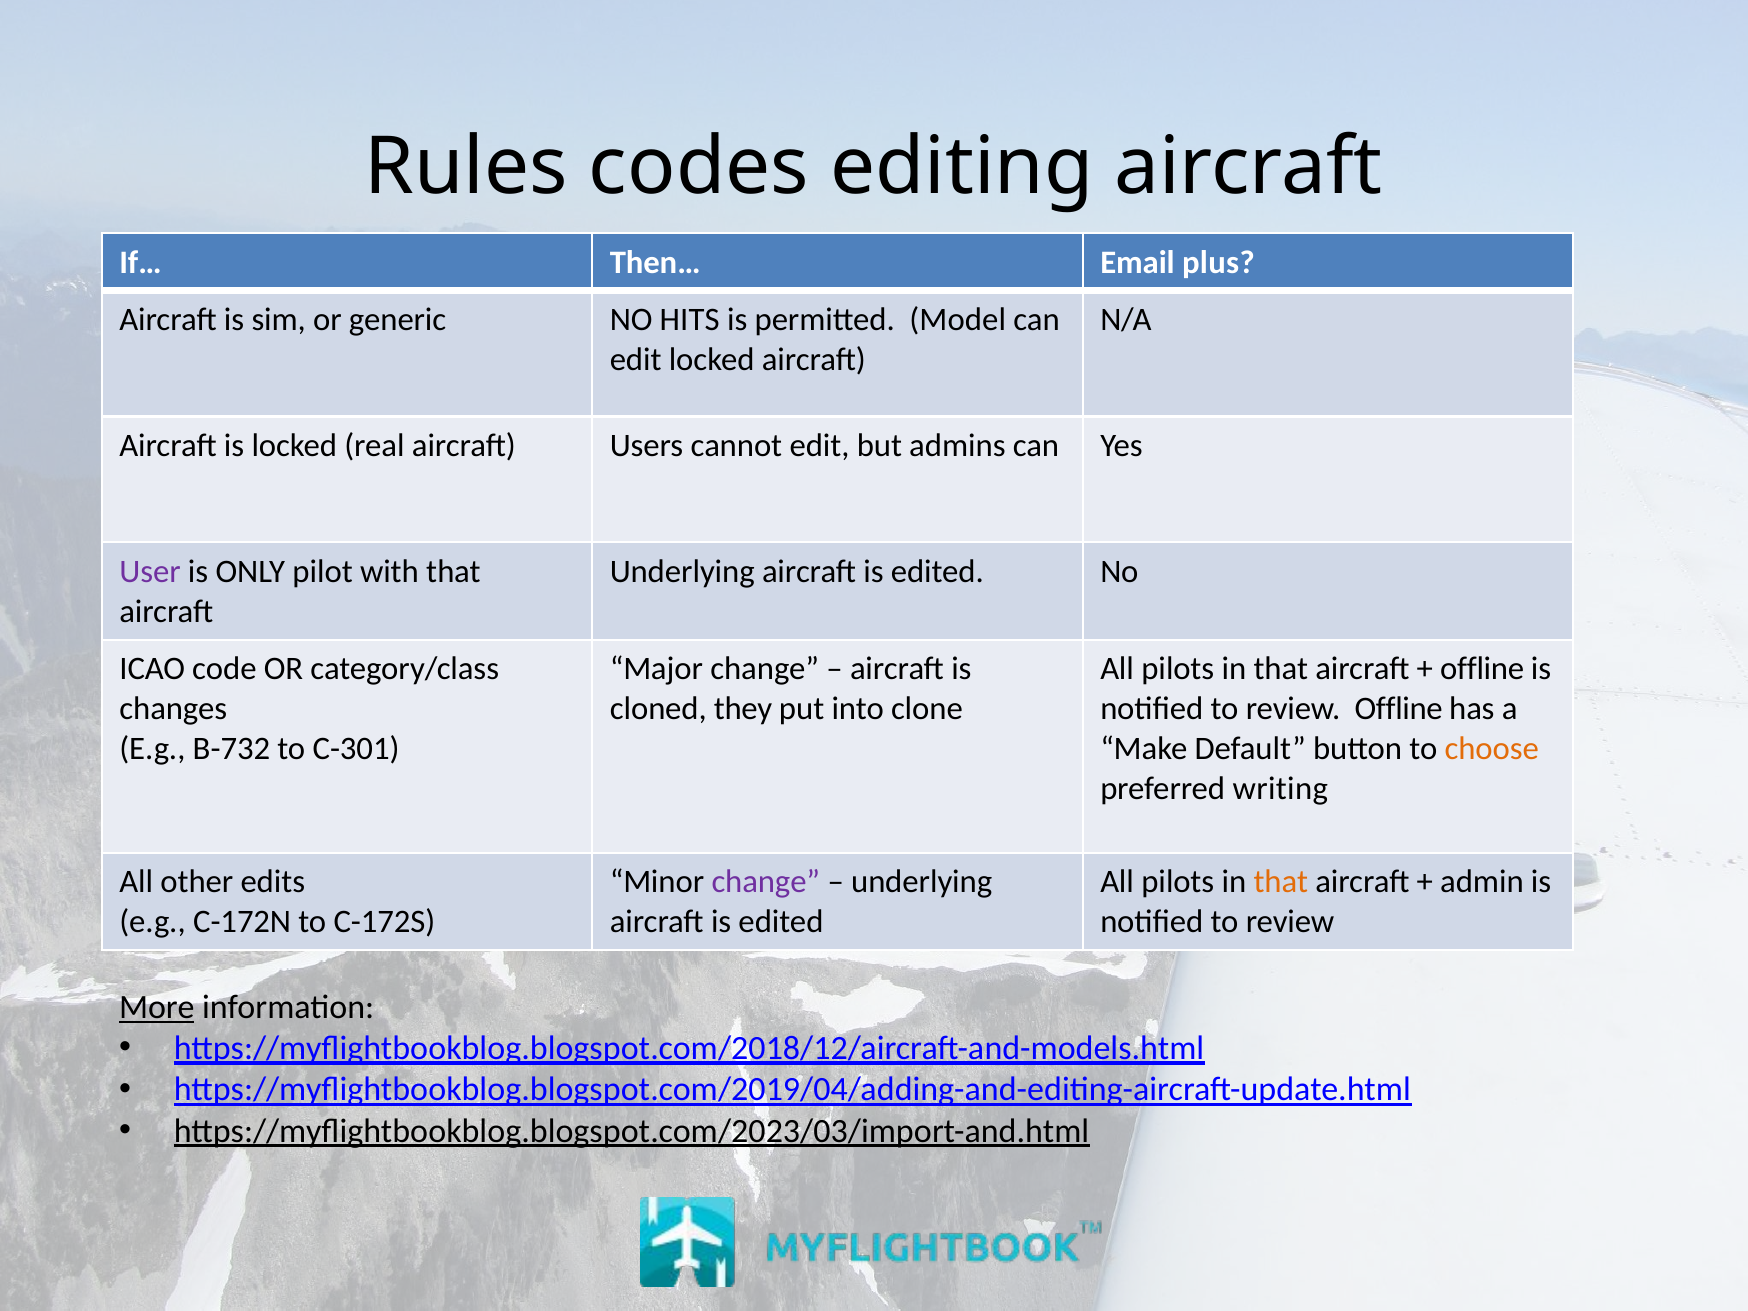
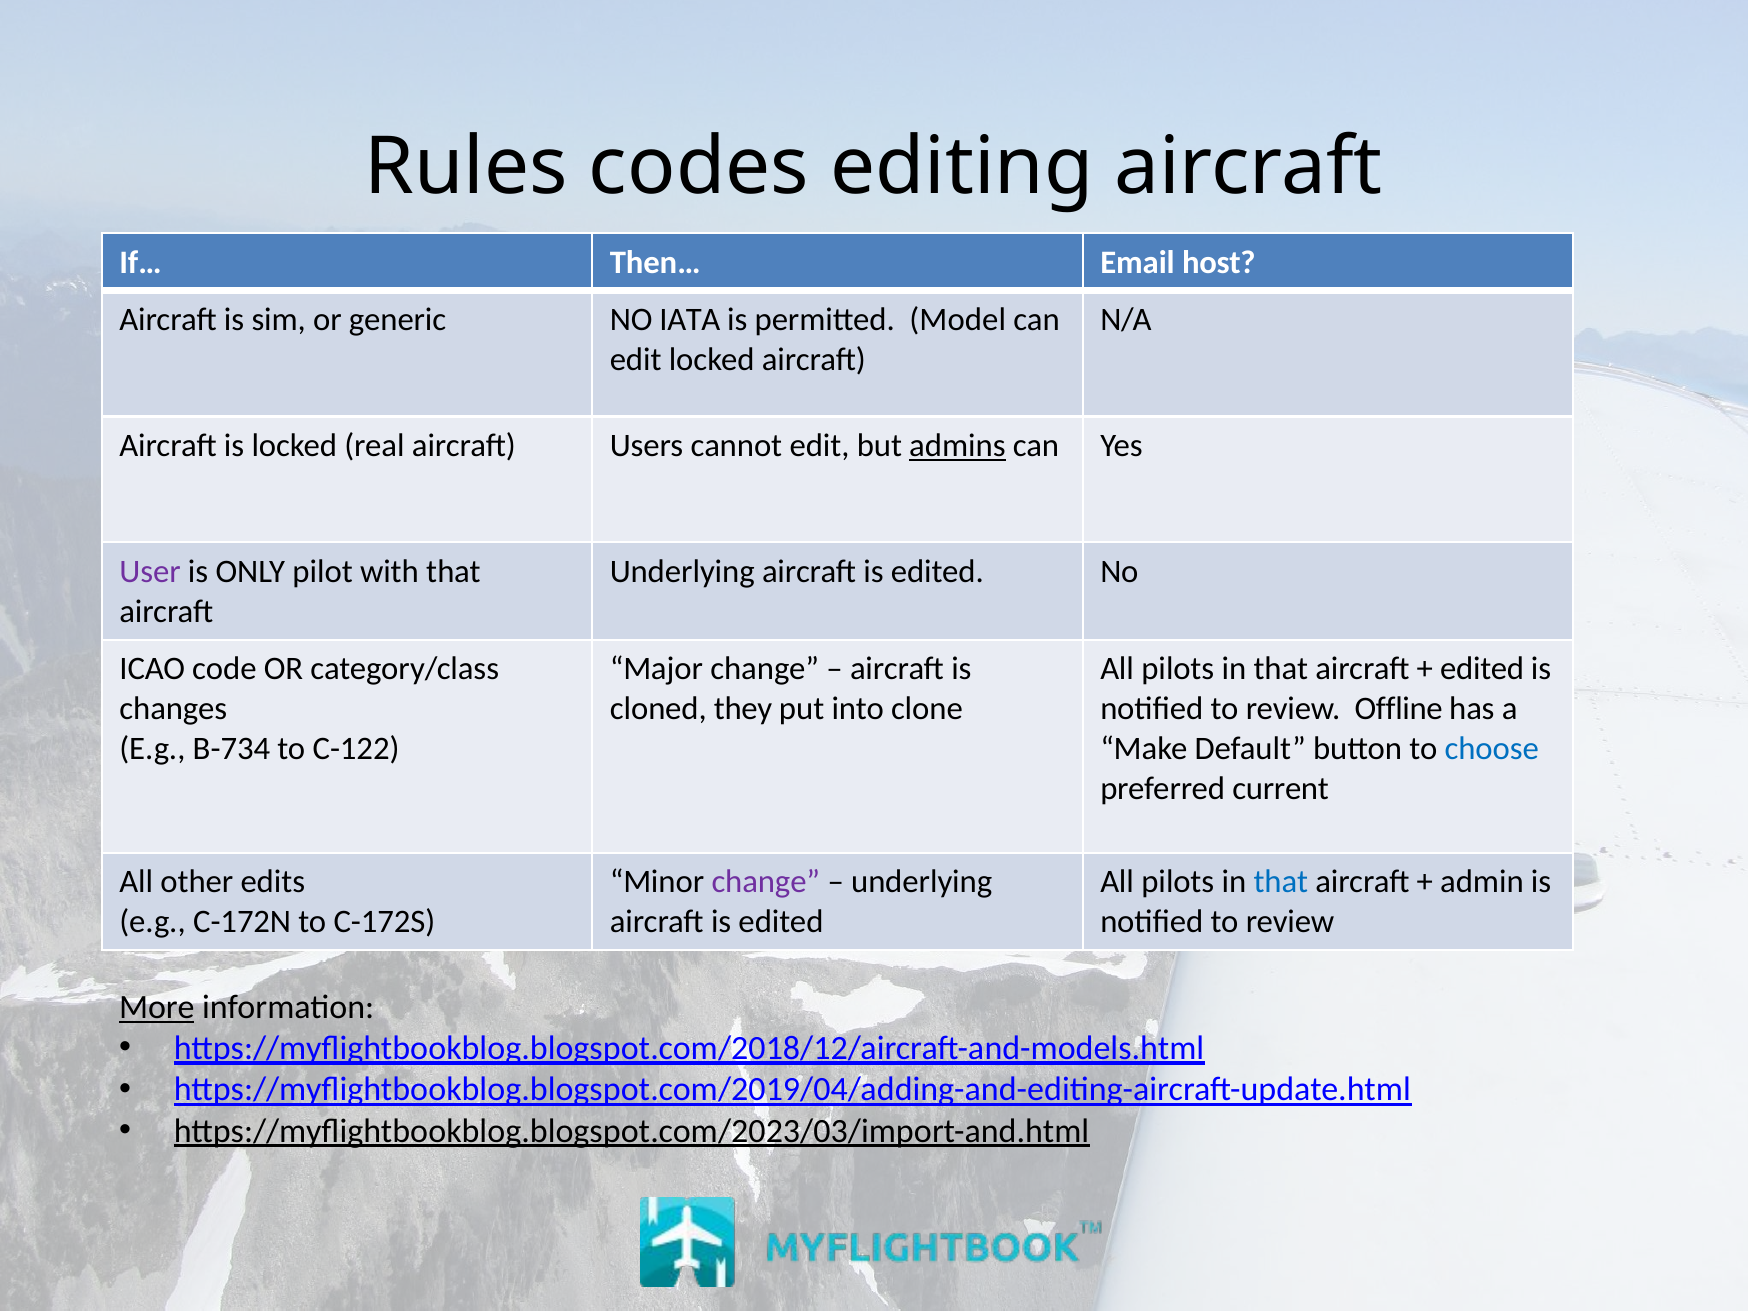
plus: plus -> host
HITS: HITS -> IATA
admins underline: none -> present
offline at (1482, 669): offline -> edited
B-732: B-732 -> B-734
C-301: C-301 -> C-122
choose colour: orange -> blue
writing: writing -> current
that at (1281, 882) colour: orange -> blue
